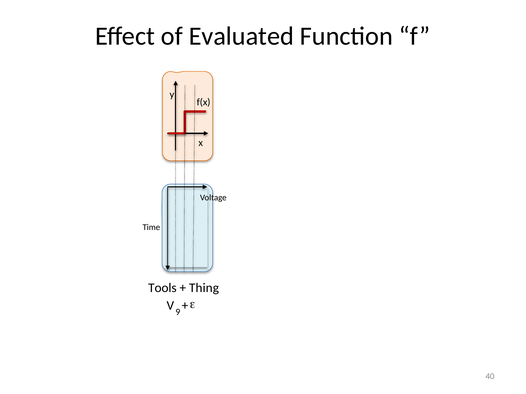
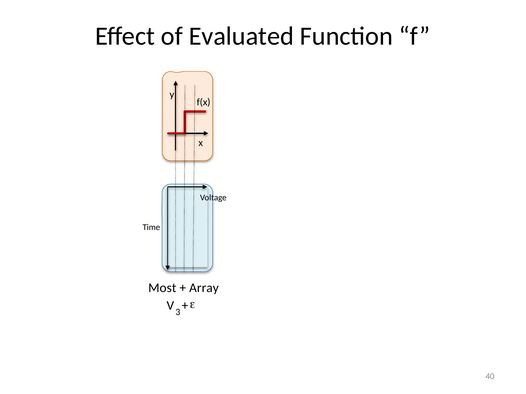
Tools: Tools -> Most
Thing: Thing -> Array
9: 9 -> 3
